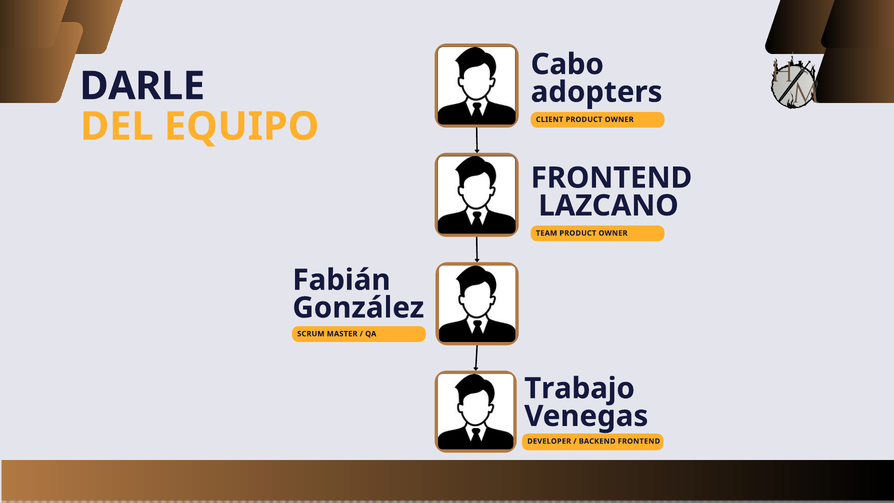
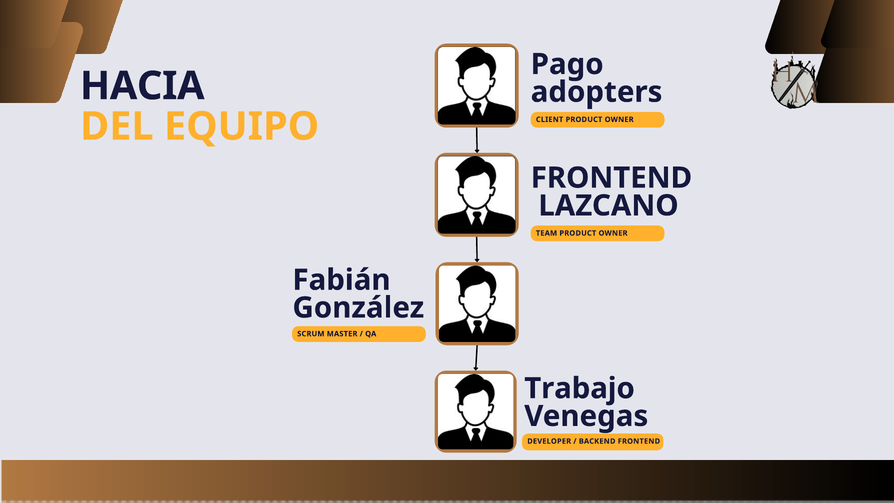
Cabo: Cabo -> Pago
DARLE: DARLE -> HACIA
